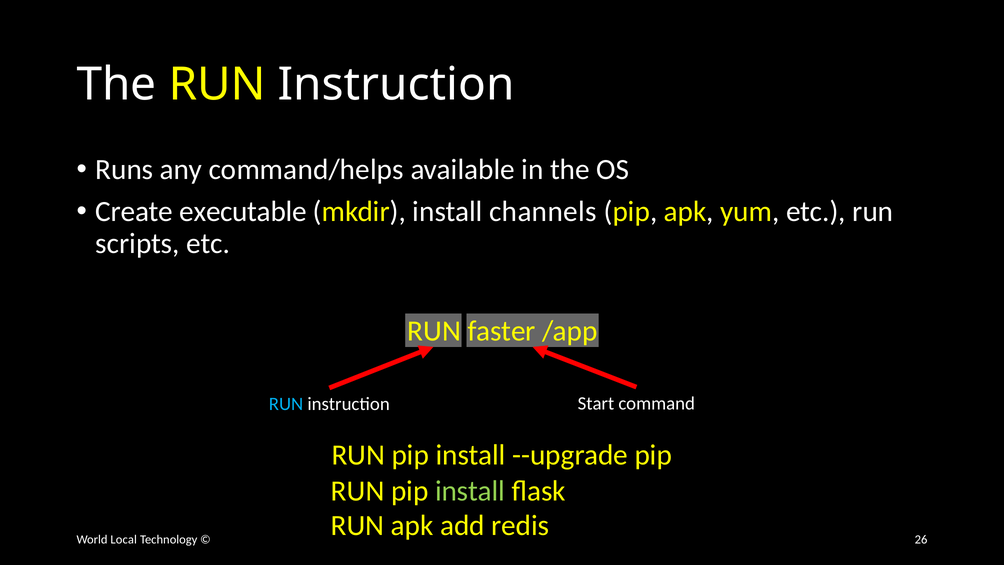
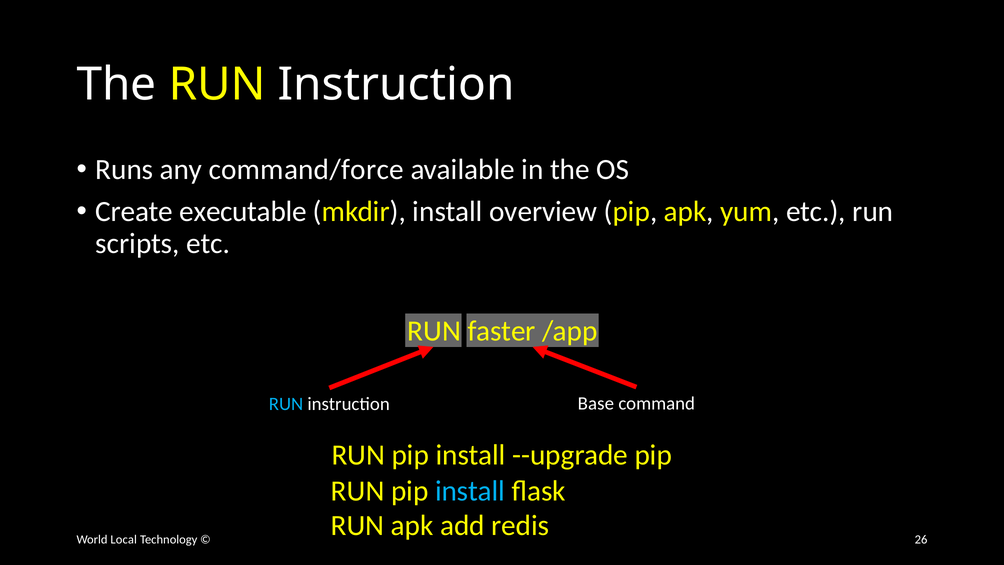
command/helps: command/helps -> command/force
channels: channels -> overview
Start: Start -> Base
install at (470, 491) colour: light green -> light blue
